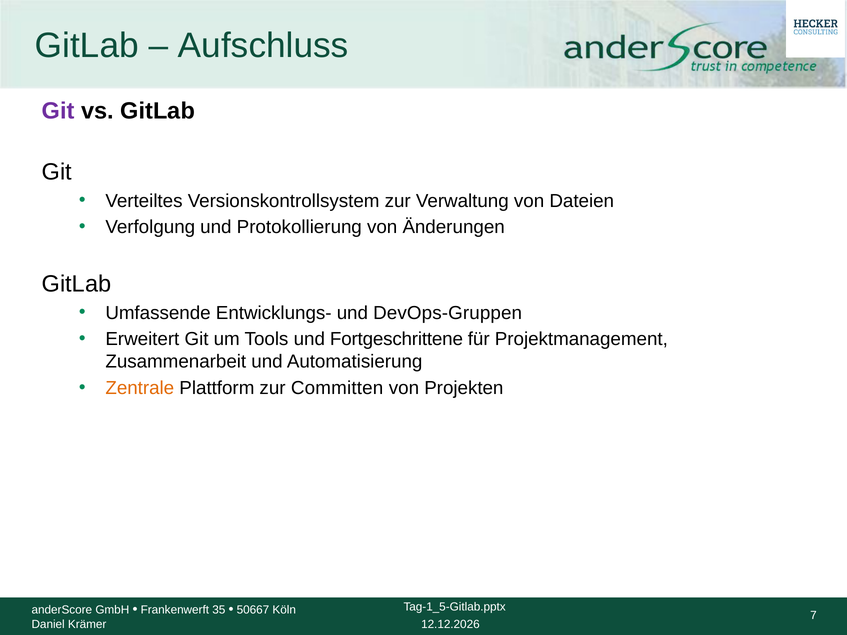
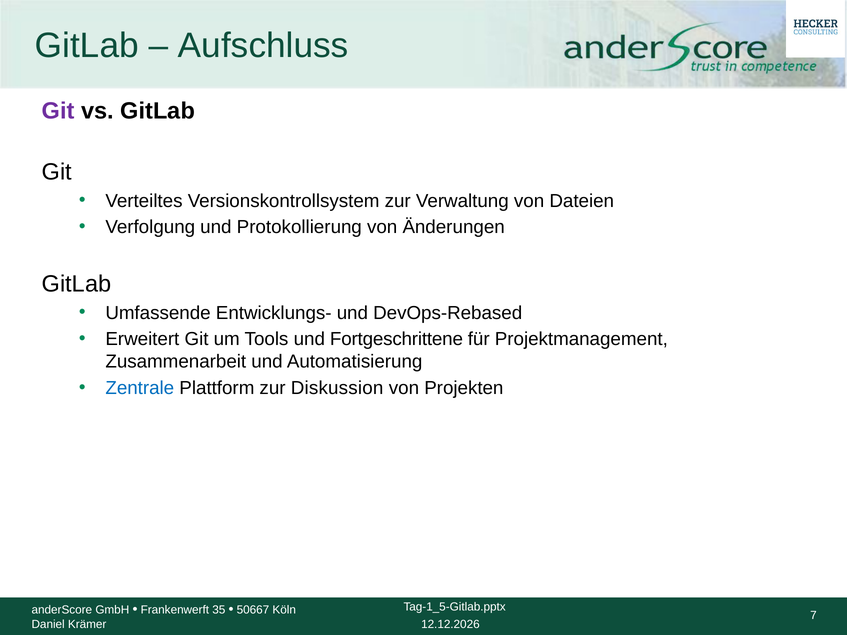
DevOps-Gruppen: DevOps-Gruppen -> DevOps-Rebased
Zentrale colour: orange -> blue
Committen: Committen -> Diskussion
